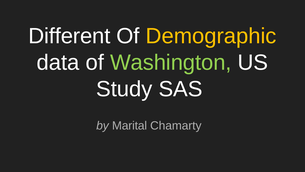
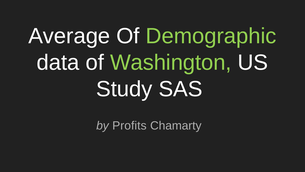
Different: Different -> Average
Demographic colour: yellow -> light green
Marital: Marital -> Profits
